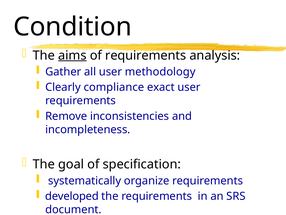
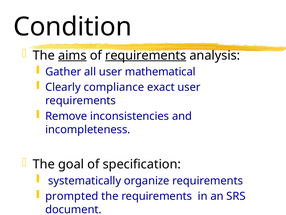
requirements at (146, 55) underline: none -> present
methodology: methodology -> mathematical
developed: developed -> prompted
